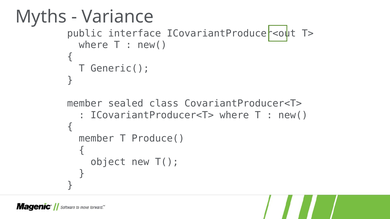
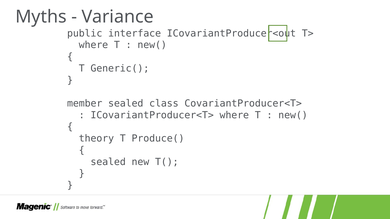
member at (96, 139): member -> theory
object at (108, 162): object -> sealed
